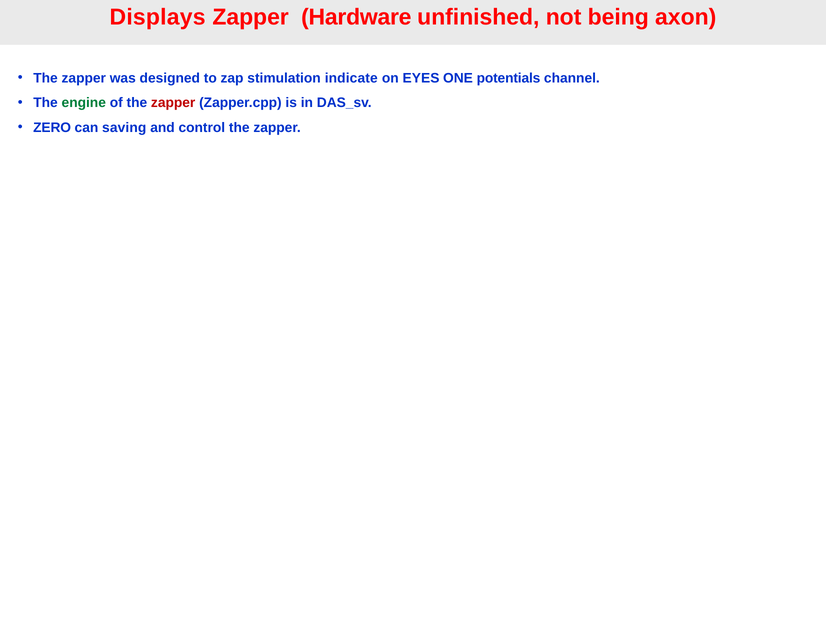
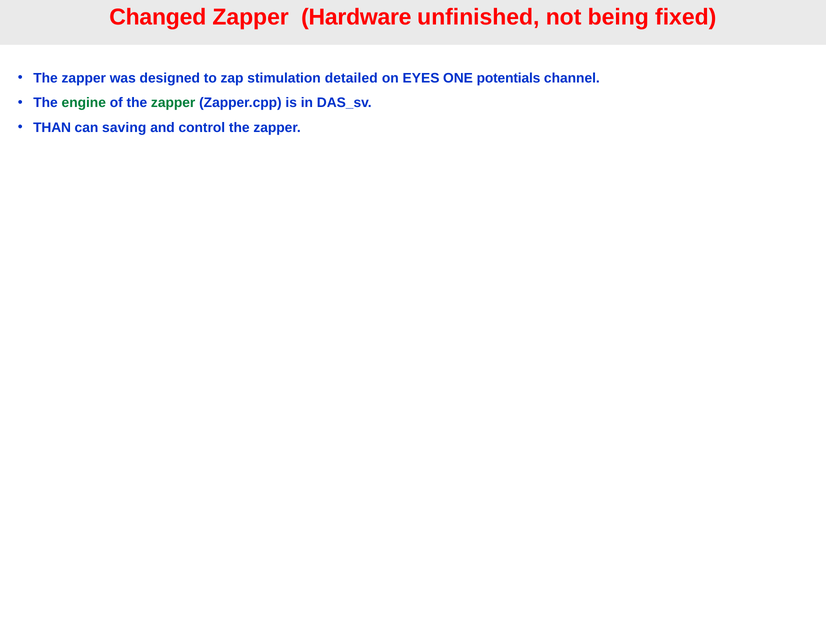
Displays: Displays -> Changed
axon: axon -> fixed
indicate: indicate -> detailed
zapper at (173, 103) colour: red -> green
ZERO: ZERO -> THAN
